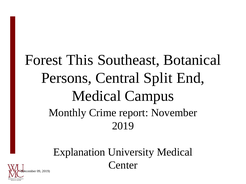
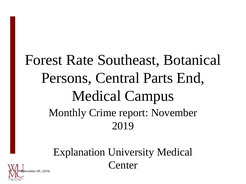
This: This -> Rate
Split: Split -> Parts
